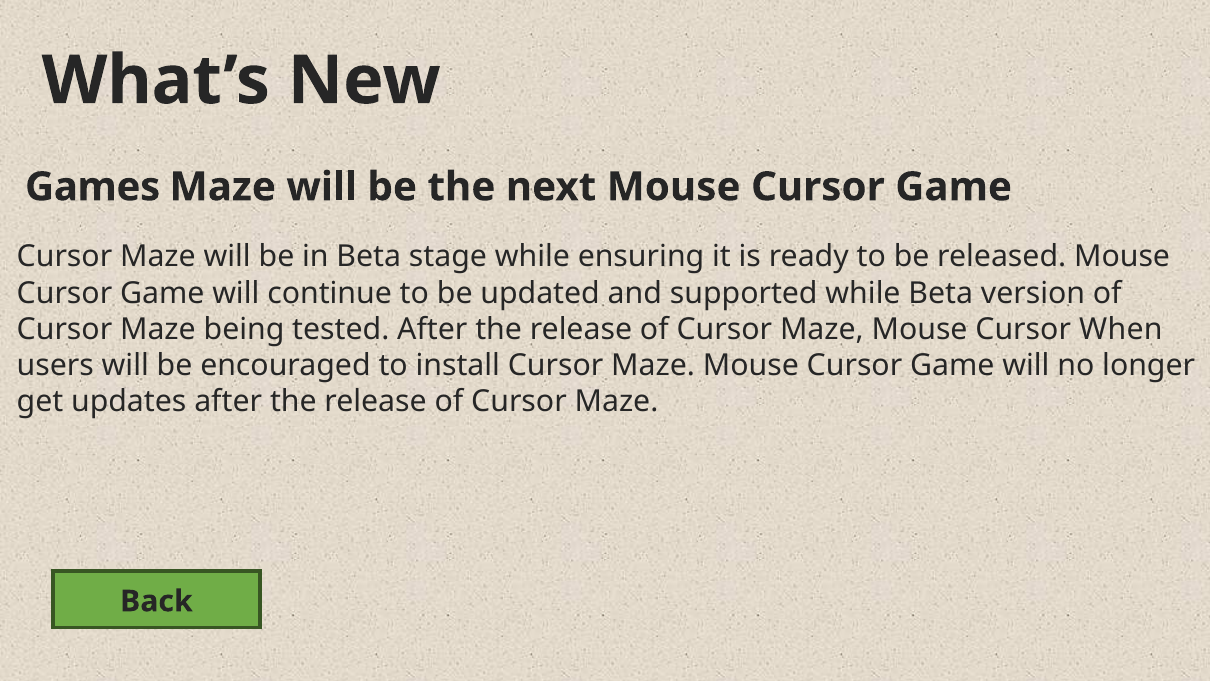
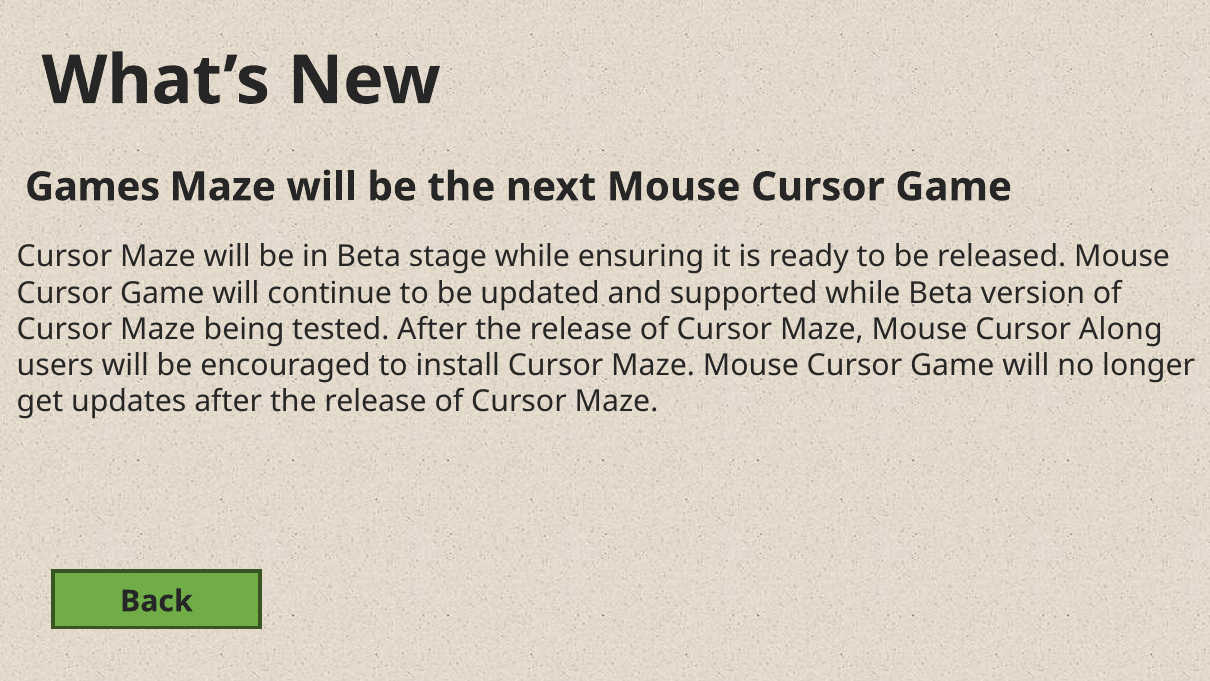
When: When -> Along
